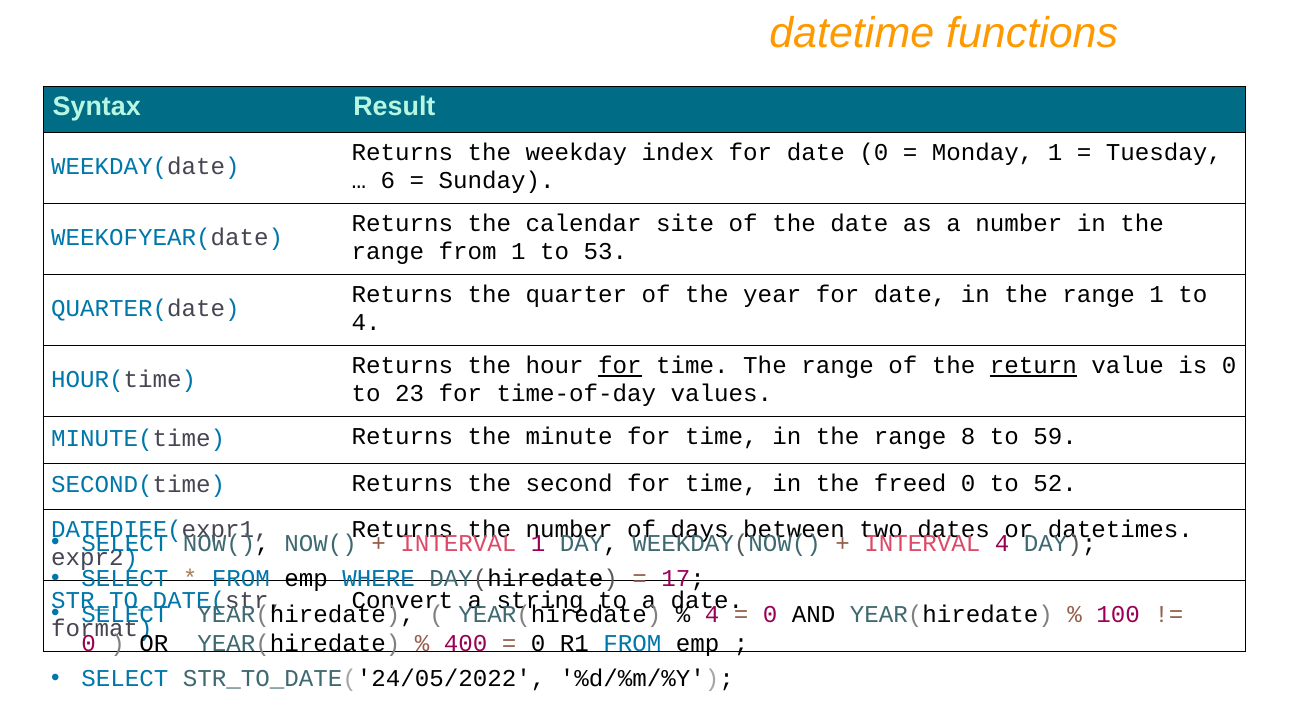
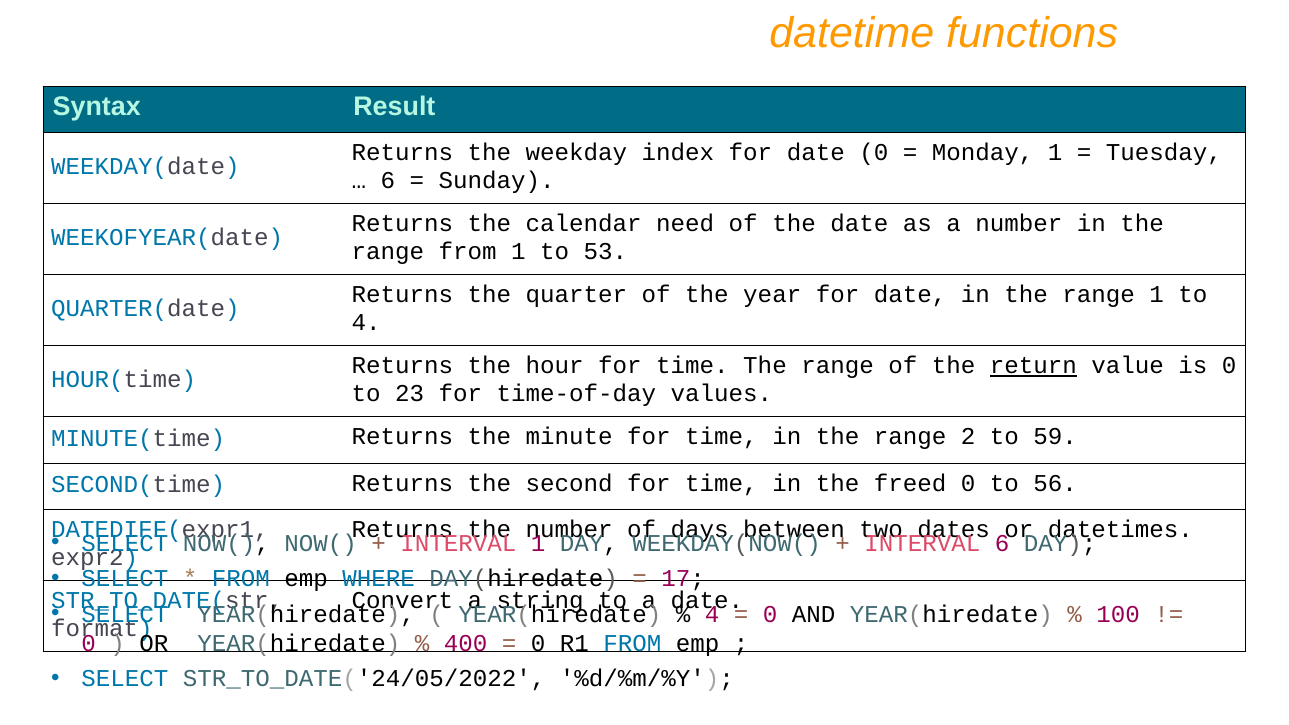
site: site -> need
for at (620, 366) underline: present -> none
8: 8 -> 2
52: 52 -> 56
4 at (1002, 543): 4 -> 6
